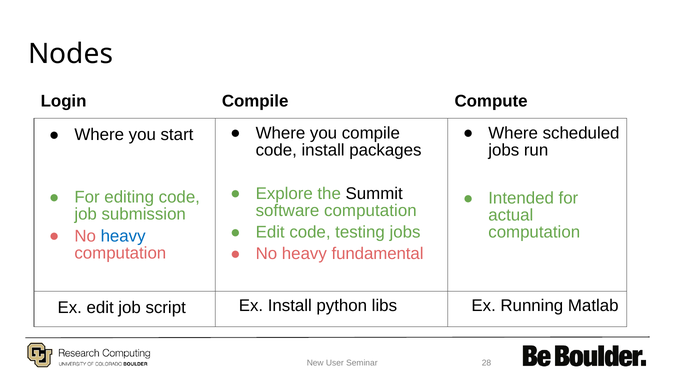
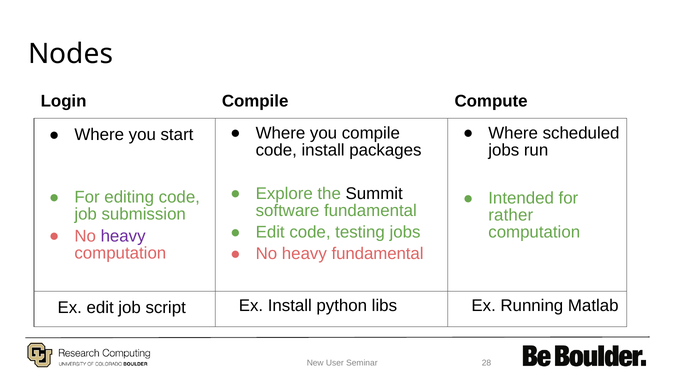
software computation: computation -> fundamental
actual: actual -> rather
heavy at (123, 236) colour: blue -> purple
